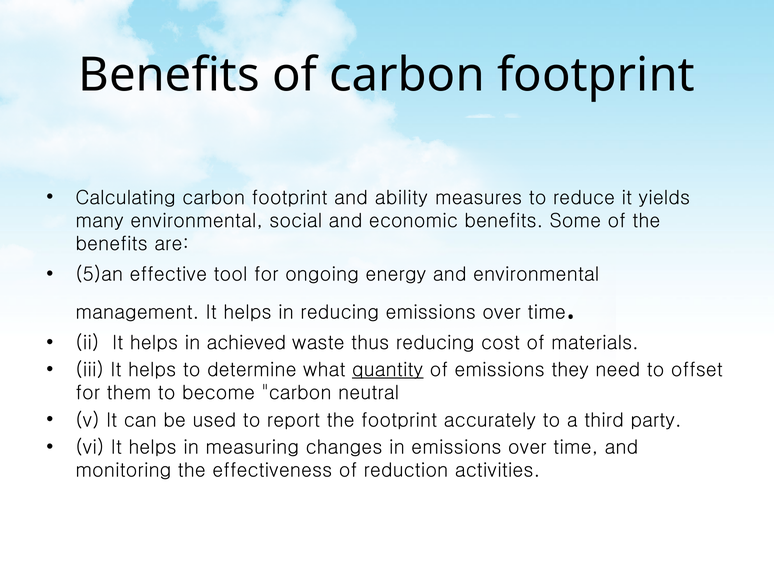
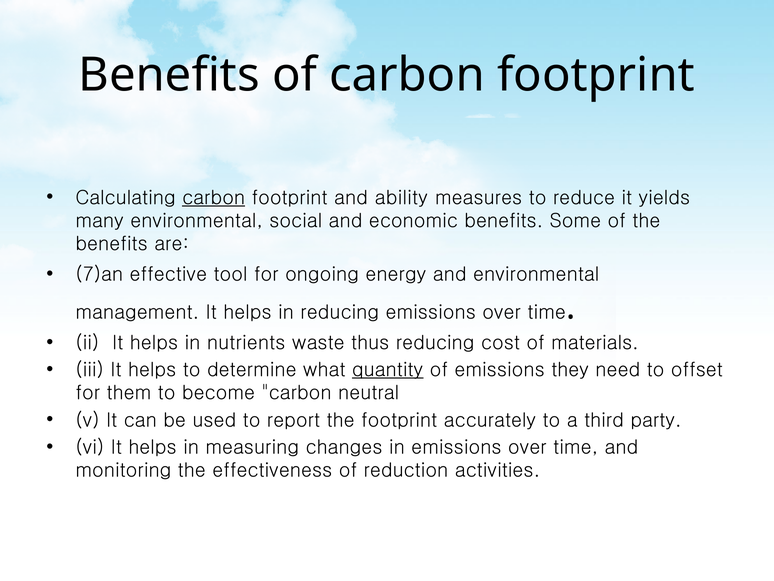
carbon at (214, 197) underline: none -> present
5)an: 5)an -> 7)an
achieved: achieved -> nutrients
